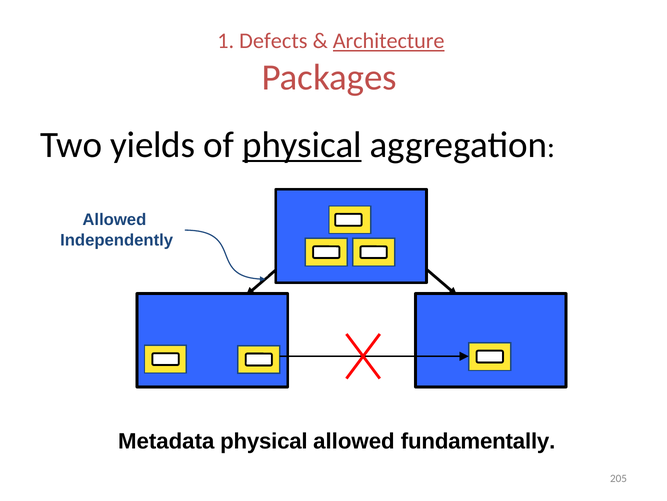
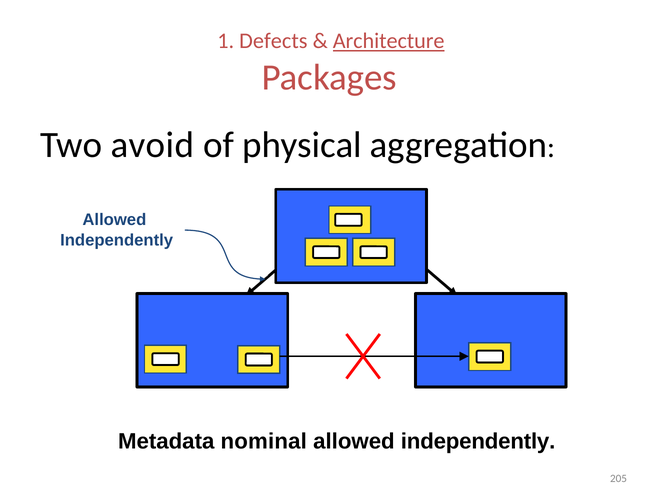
yields: yields -> avoid
physical at (302, 145) underline: present -> none
Metadata physical: physical -> nominal
fundamentally at (478, 441): fundamentally -> independently
